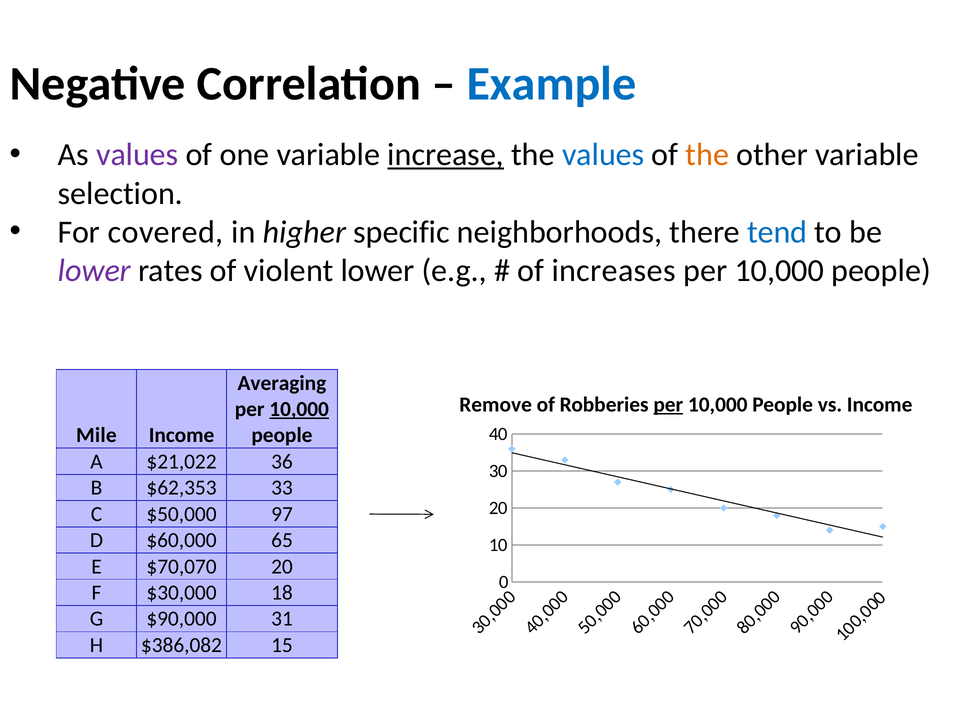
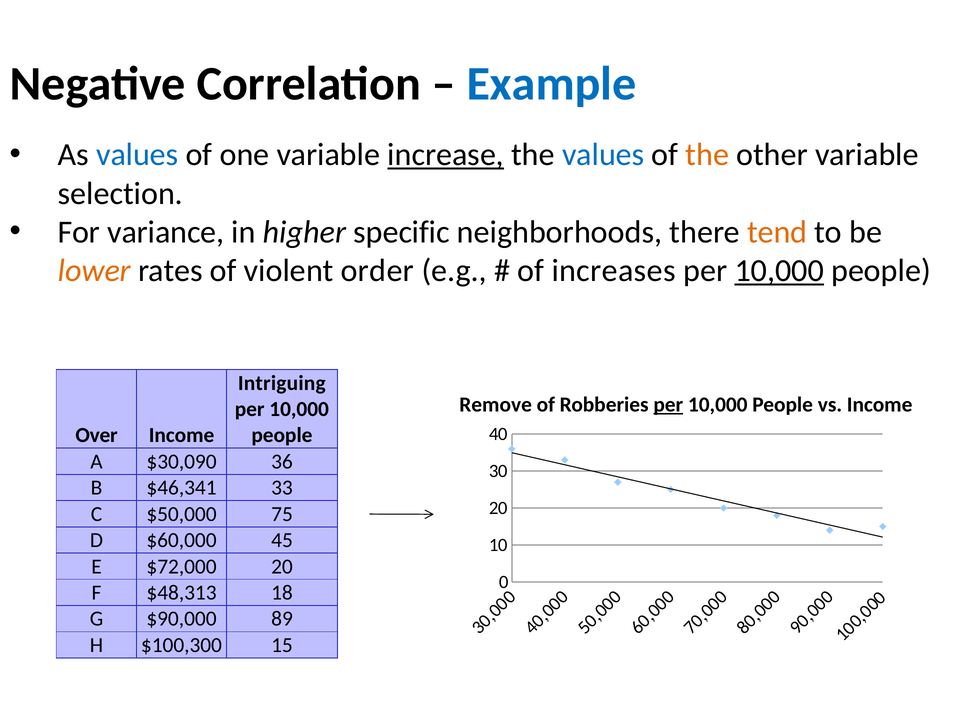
values at (137, 155) colour: purple -> blue
covered: covered -> variance
tend colour: blue -> orange
lower at (94, 271) colour: purple -> orange
violent lower: lower -> order
10,000 at (779, 271) underline: none -> present
Averaging: Averaging -> Intriguing
10,000 at (299, 409) underline: present -> none
Mile: Mile -> Over
$21,022: $21,022 -> $30,090
$62,353: $62,353 -> $46,341
97: 97 -> 75
65: 65 -> 45
$70,070: $70,070 -> $72,000
$30,000: $30,000 -> $48,313
31: 31 -> 89
$386,082: $386,082 -> $100,300
